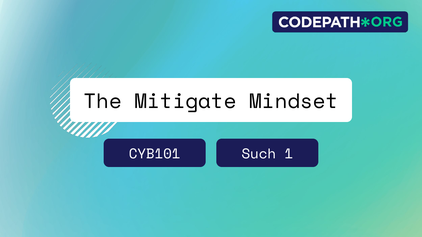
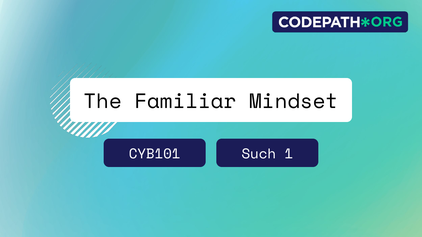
Mitigate: Mitigate -> Familiar
